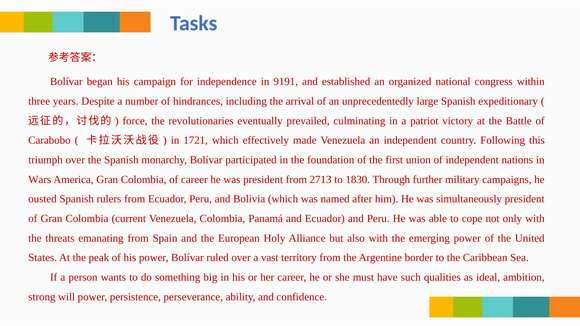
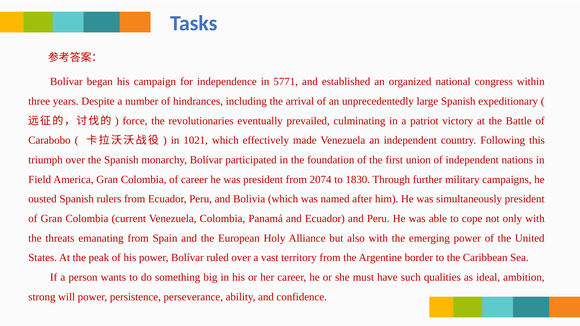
9191: 9191 -> 5771
1721: 1721 -> 1021
Wars: Wars -> Field
2713: 2713 -> 2074
